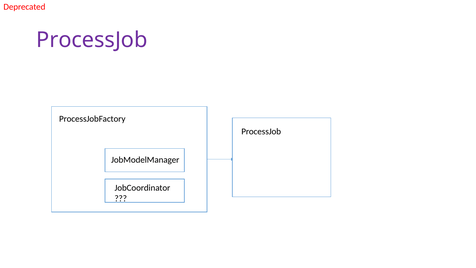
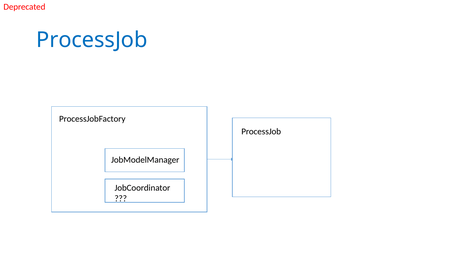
ProcessJob at (92, 40) colour: purple -> blue
